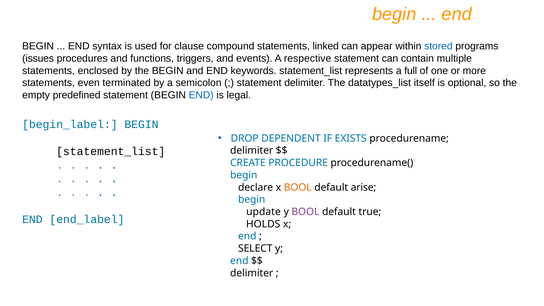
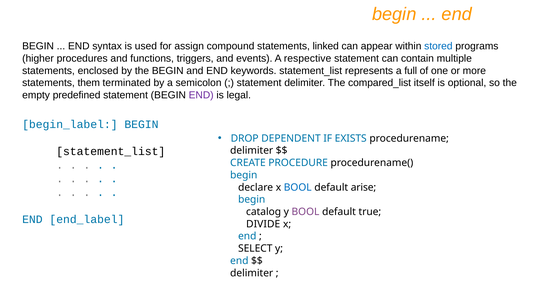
clause: clause -> assign
issues: issues -> higher
even: even -> them
datatypes_list: datatypes_list -> compared_list
END at (201, 95) colour: blue -> purple
BOOL at (298, 187) colour: orange -> blue
update: update -> catalog
HOLDS: HOLDS -> DIVIDE
